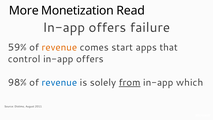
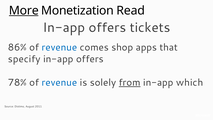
More underline: none -> present
failure: failure -> tickets
59%: 59% -> 86%
revenue at (59, 47) colour: orange -> blue
start: start -> shop
control: control -> specify
98%: 98% -> 78%
